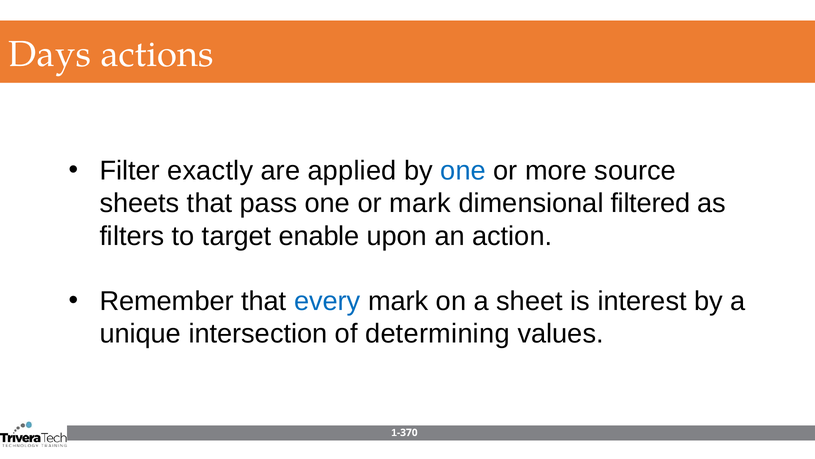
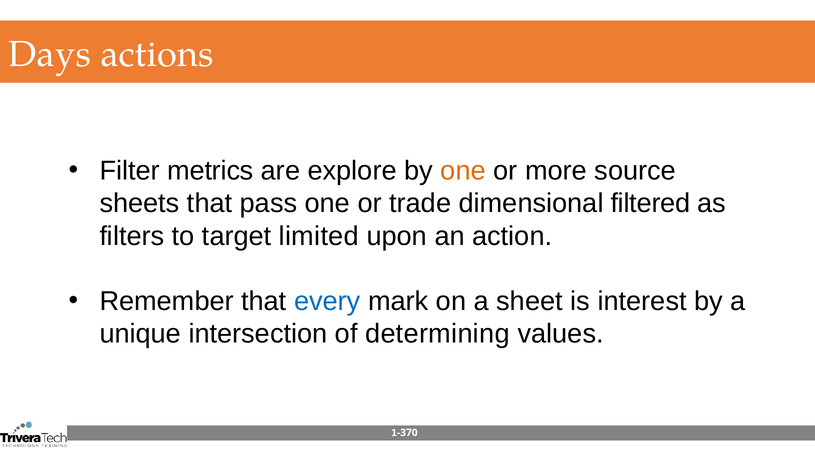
exactly: exactly -> metrics
applied: applied -> explore
one at (463, 171) colour: blue -> orange
or mark: mark -> trade
enable: enable -> limited
